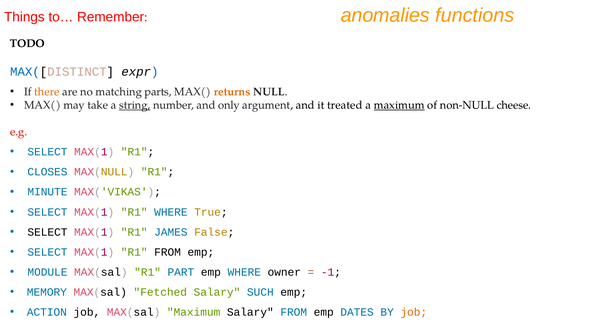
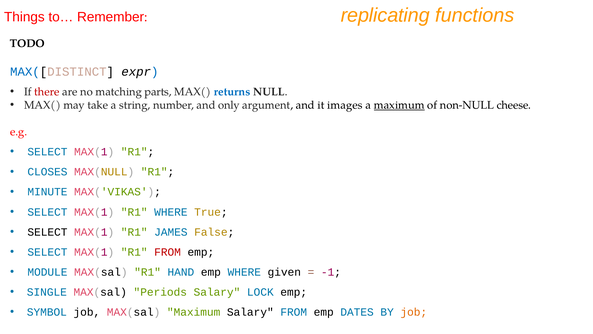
anomalies: anomalies -> replicating
there colour: orange -> red
returns colour: orange -> blue
string underline: present -> none
treated: treated -> images
FROM at (168, 252) colour: black -> red
PART: PART -> HAND
owner: owner -> given
MEMORY: MEMORY -> SINGLE
Fetched: Fetched -> Periods
SUCH: SUCH -> LOCK
ACTION: ACTION -> SYMBOL
